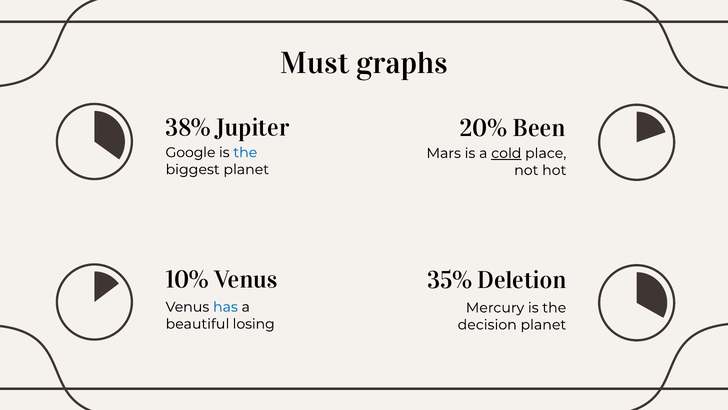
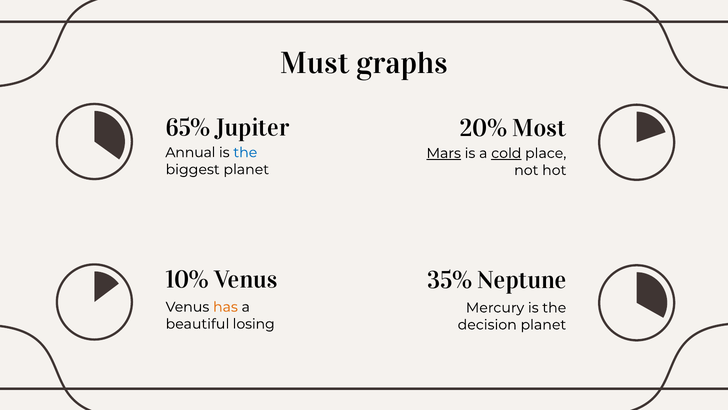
38%: 38% -> 65%
Been: Been -> Most
Google: Google -> Annual
Mars underline: none -> present
Deletion: Deletion -> Neptune
has colour: blue -> orange
